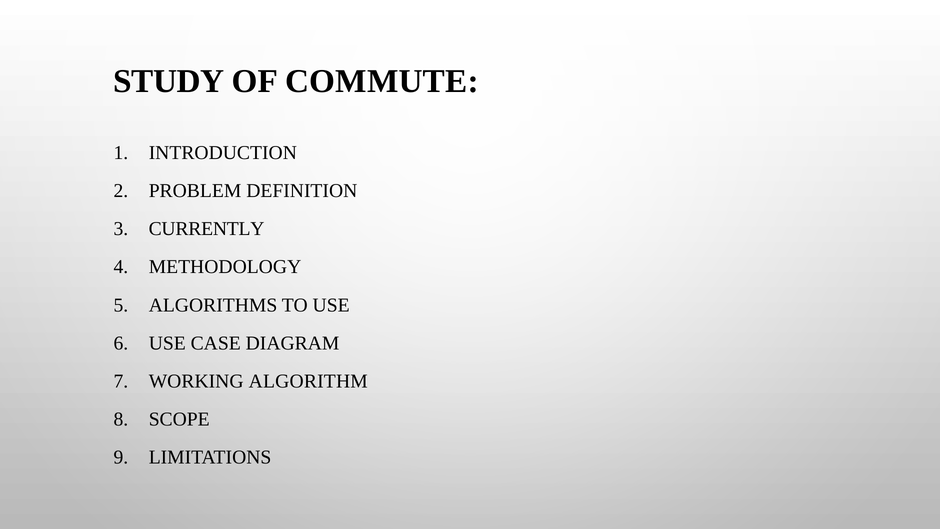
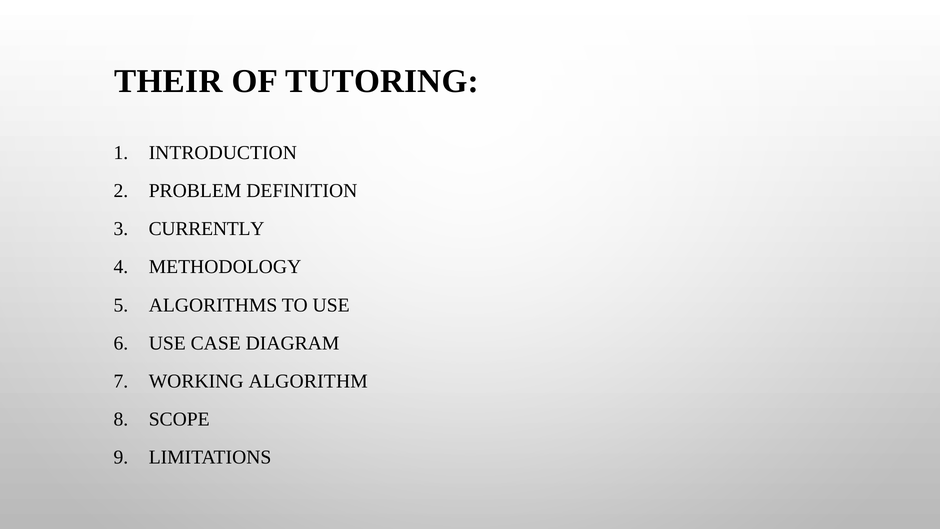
STUDY: STUDY -> THEIR
COMMUTE: COMMUTE -> TUTORING
